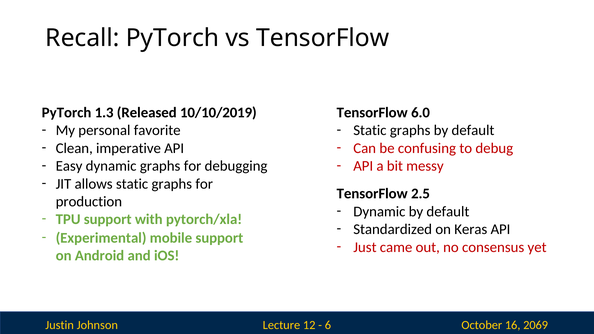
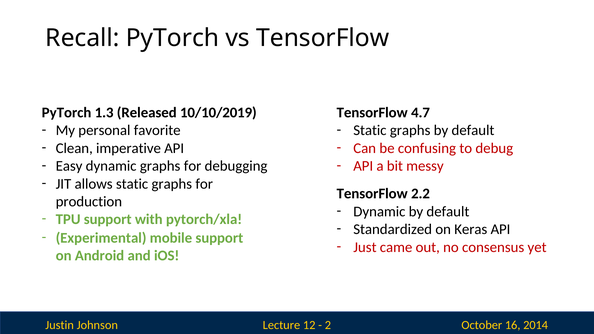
6.0: 6.0 -> 4.7
2.5: 2.5 -> 2.2
6: 6 -> 2
2069: 2069 -> 2014
